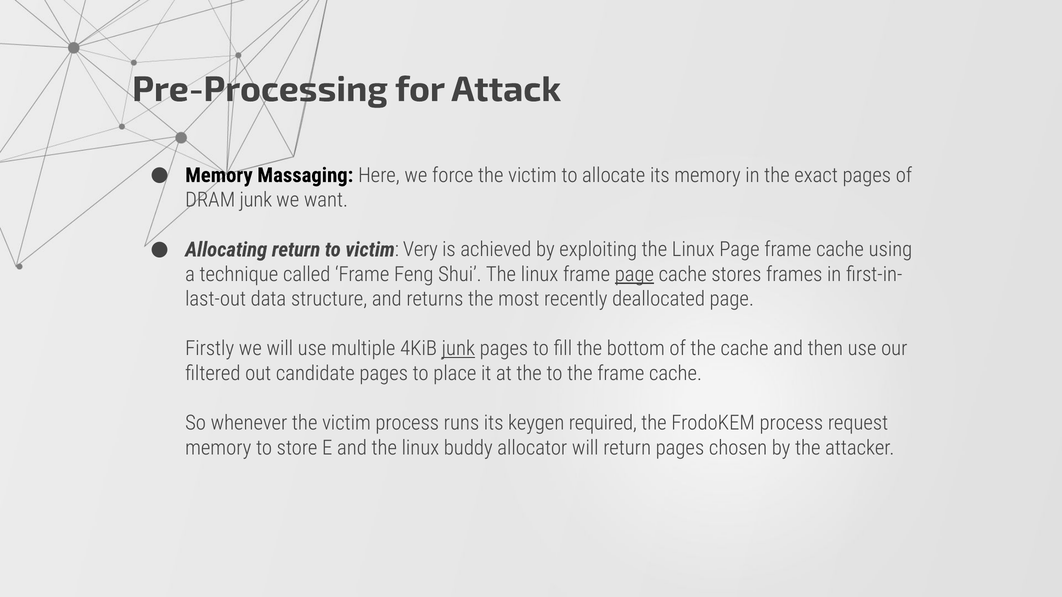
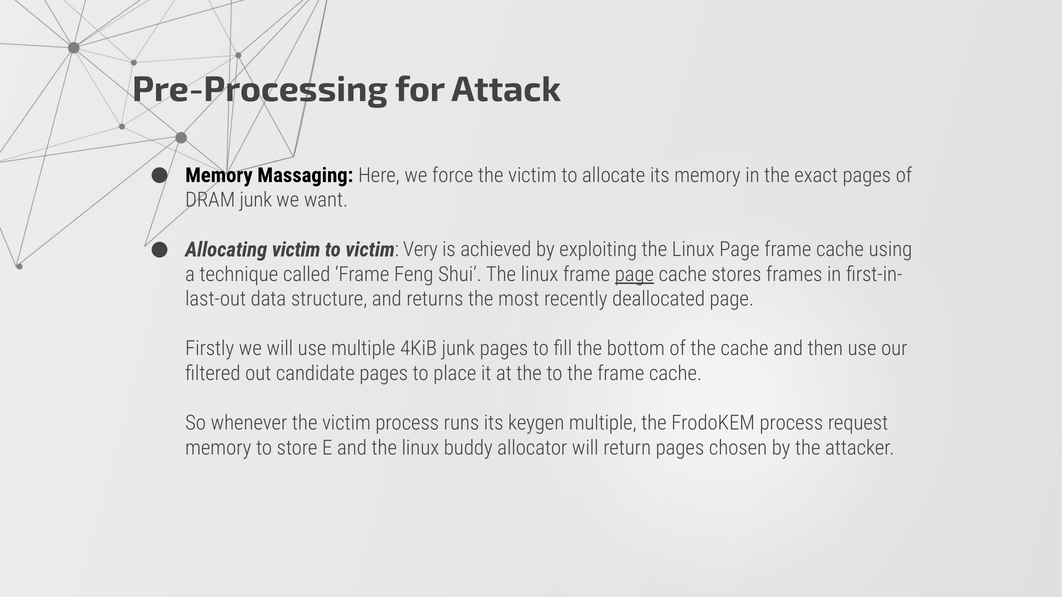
Allocating return: return -> victim
junk at (458, 349) underline: present -> none
keygen required: required -> multiple
